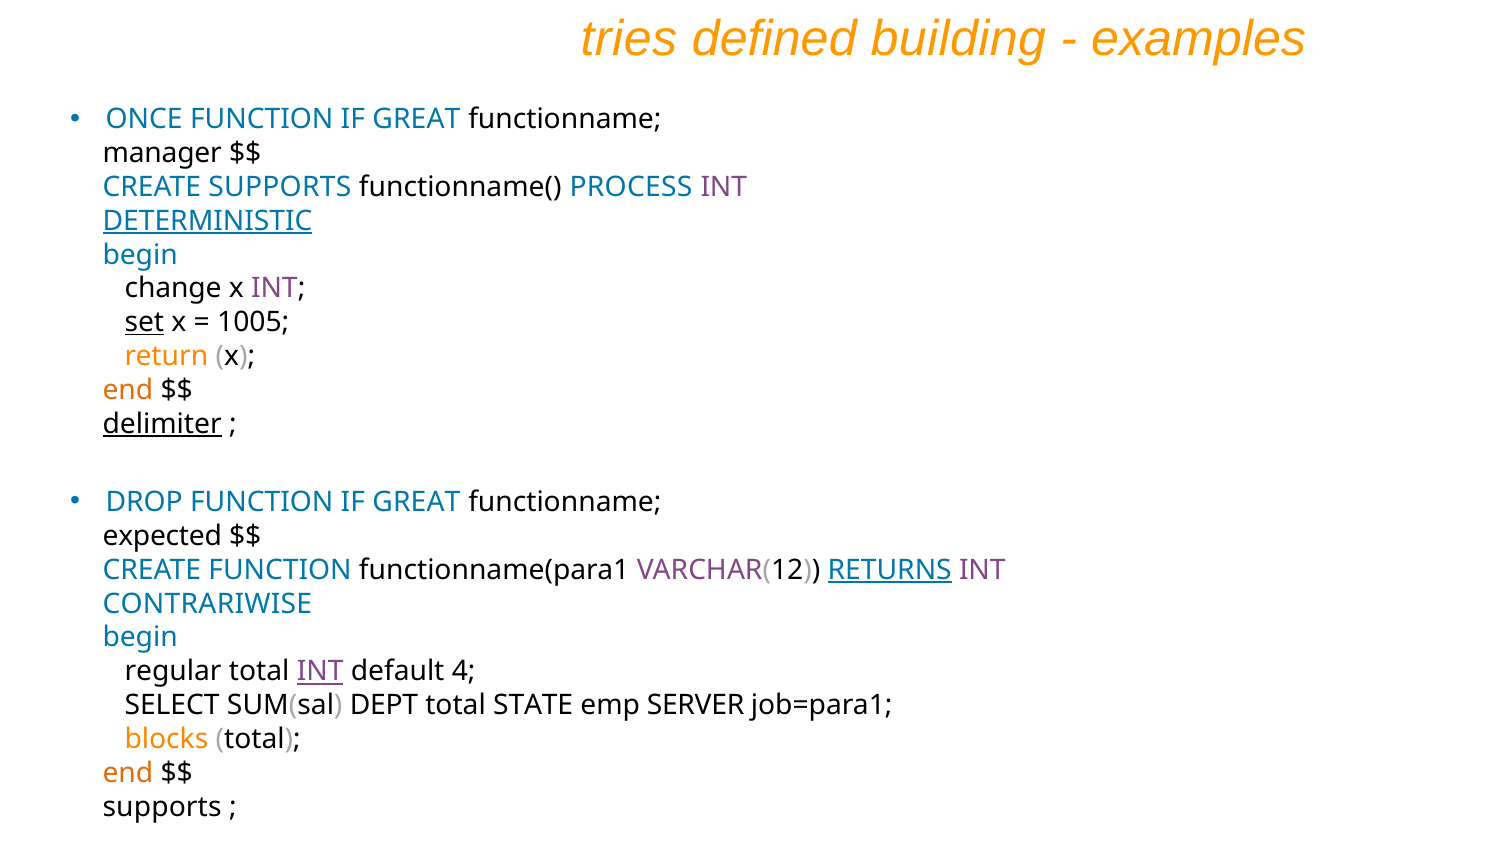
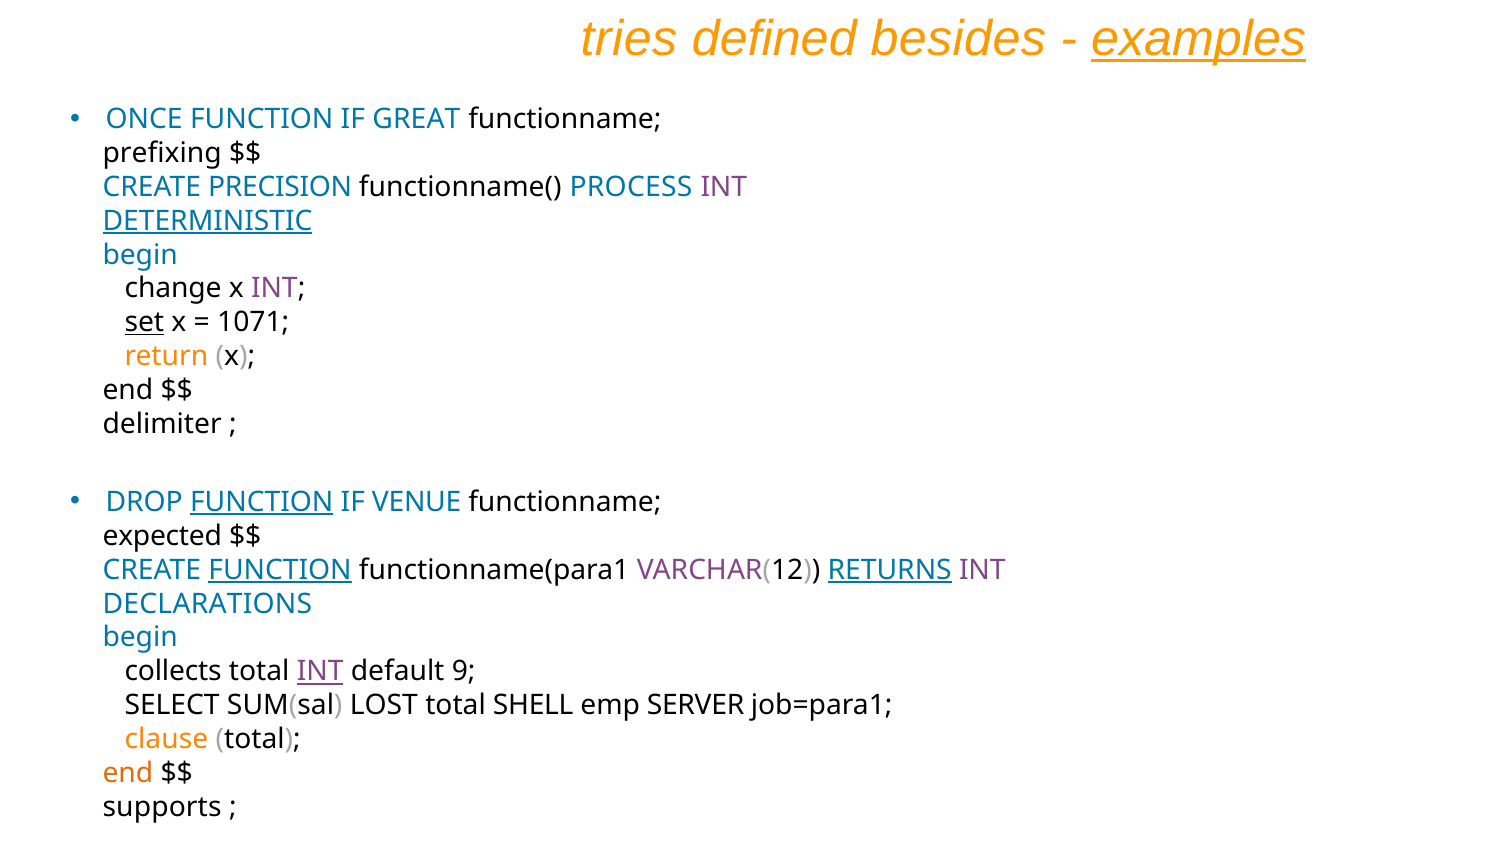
building: building -> besides
examples underline: none -> present
manager: manager -> prefixing
CREATE SUPPORTS: SUPPORTS -> PRECISION
1005: 1005 -> 1071
end at (128, 390) colour: orange -> black
delimiter underline: present -> none
FUNCTION at (262, 502) underline: none -> present
GREAT at (416, 502): GREAT -> VENUE
FUNCTION at (280, 570) underline: none -> present
CONTRARIWISE: CONTRARIWISE -> DECLARATIONS
regular: regular -> collects
4: 4 -> 9
DEPT: DEPT -> LOST
STATE: STATE -> SHELL
blocks: blocks -> clause
